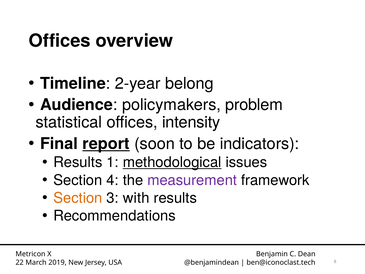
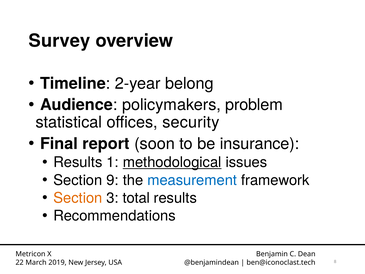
Offices at (60, 41): Offices -> Survey
intensity: intensity -> security
report underline: present -> none
indicators: indicators -> insurance
4: 4 -> 9
measurement colour: purple -> blue
with: with -> total
